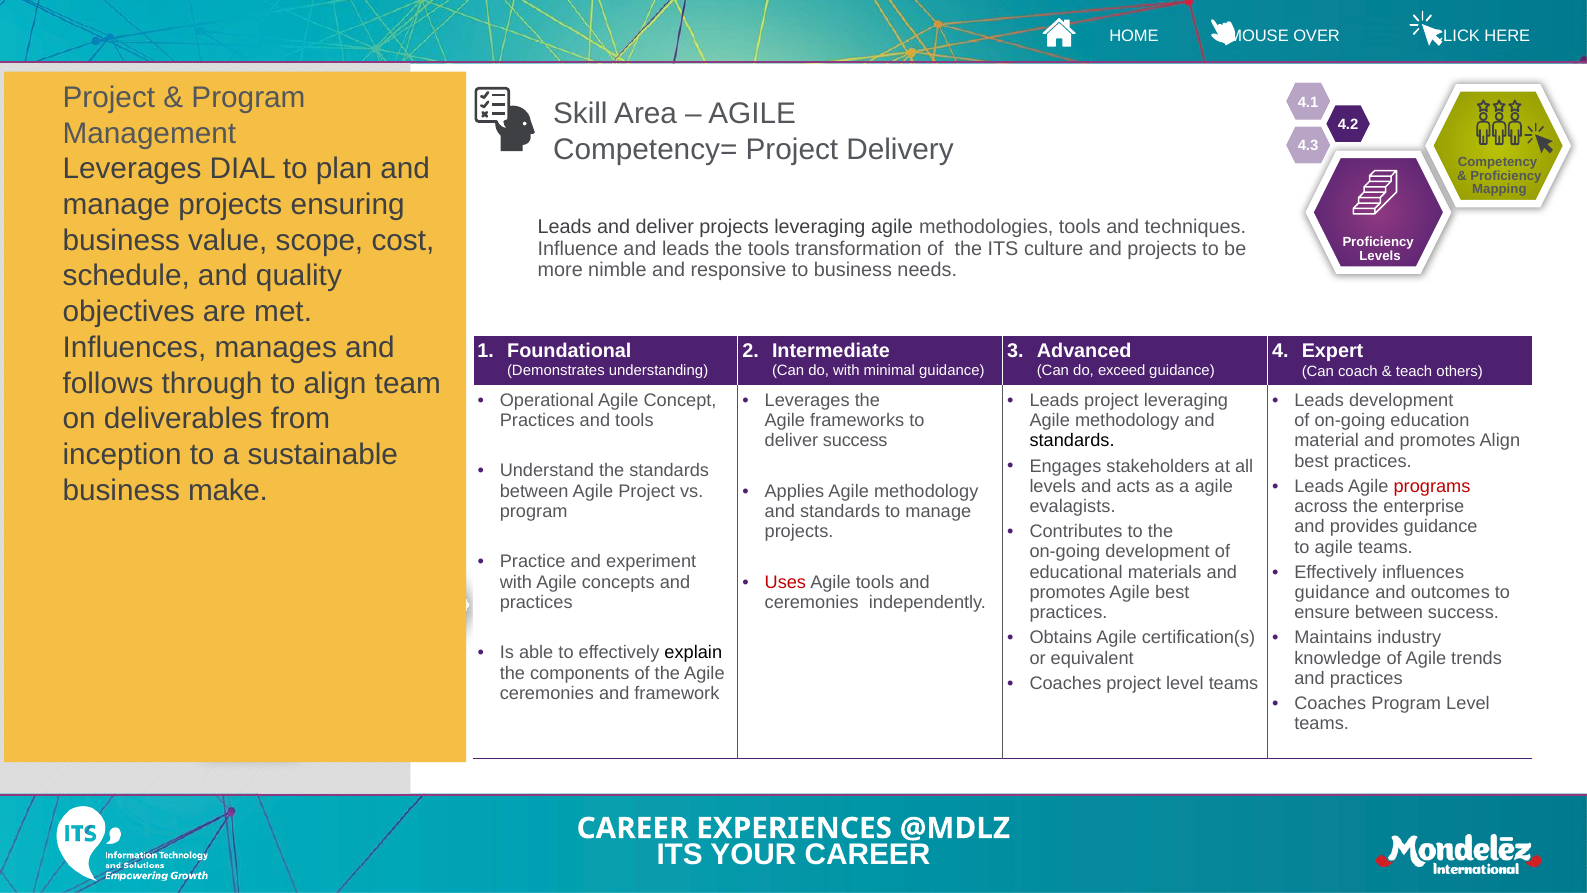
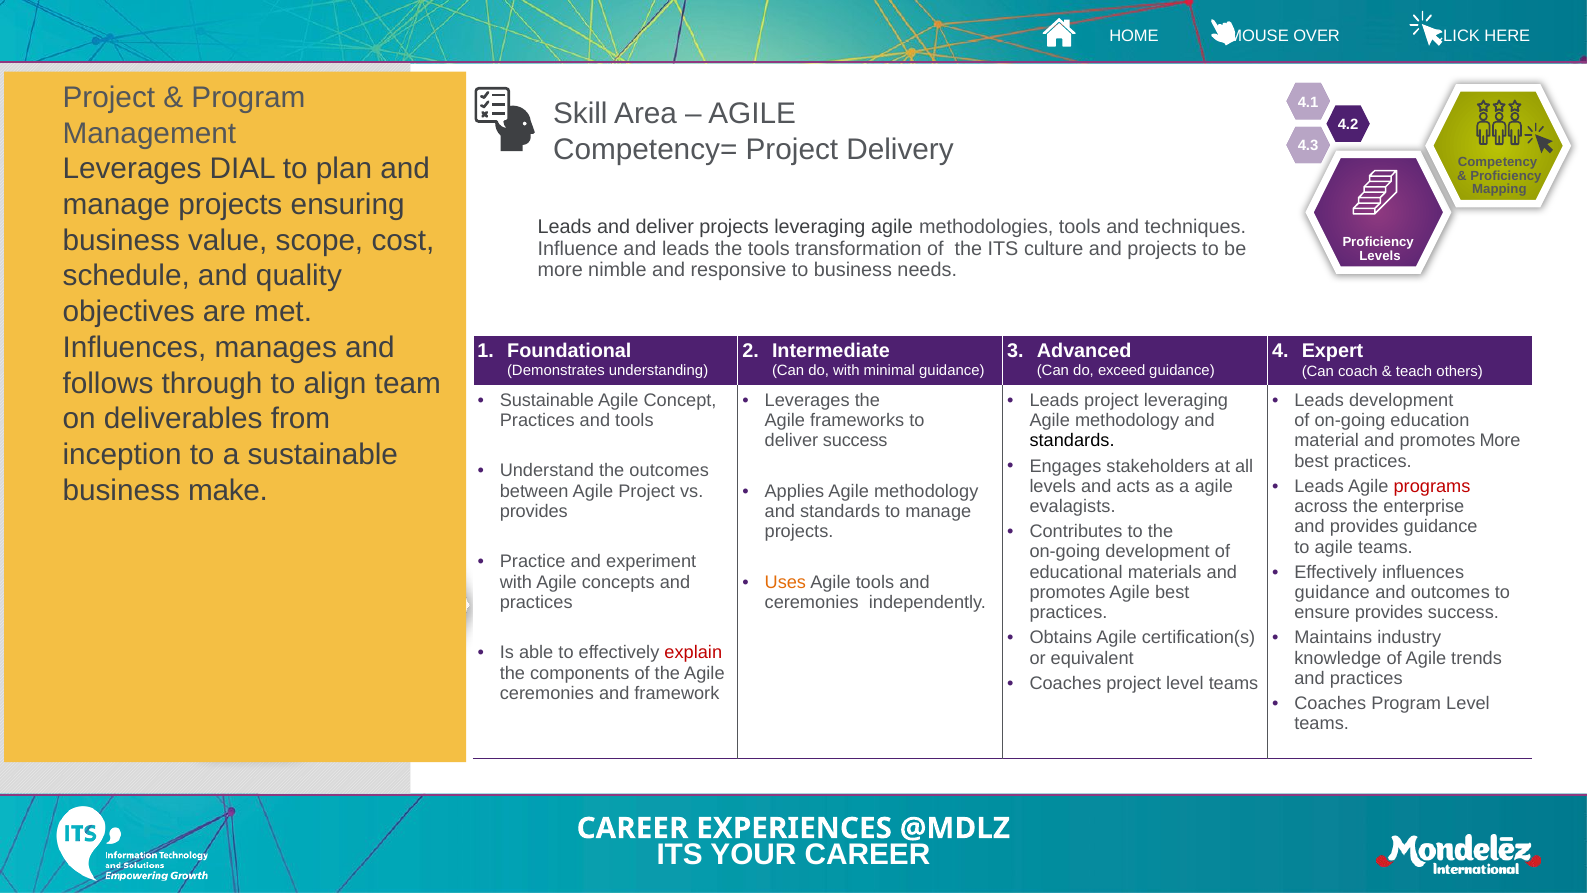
Operational at (547, 400): Operational -> Sustainable
promotes Align: Align -> More
the standards: standards -> outcomes
program at (534, 511): program -> provides
Uses colour: red -> orange
ensure between: between -> provides
explain colour: black -> red
